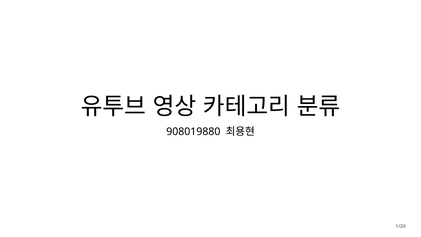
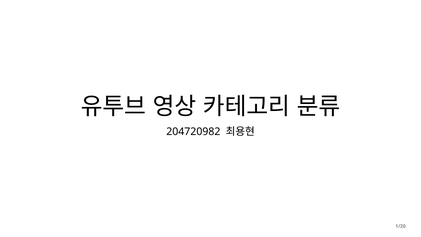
908019880: 908019880 -> 204720982
